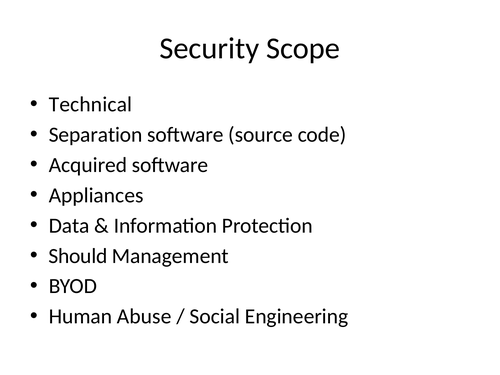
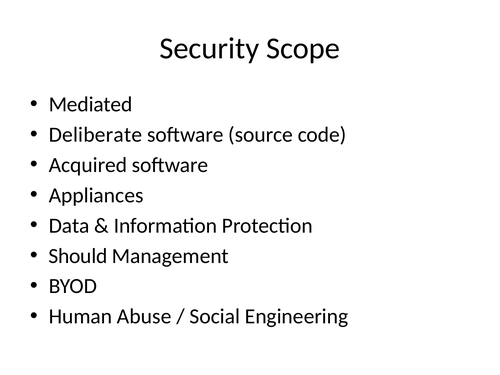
Technical: Technical -> Mediated
Separation: Separation -> Deliberate
